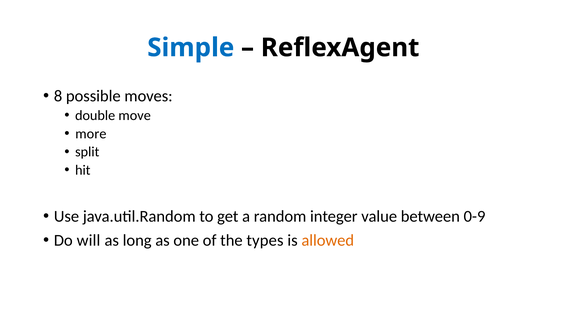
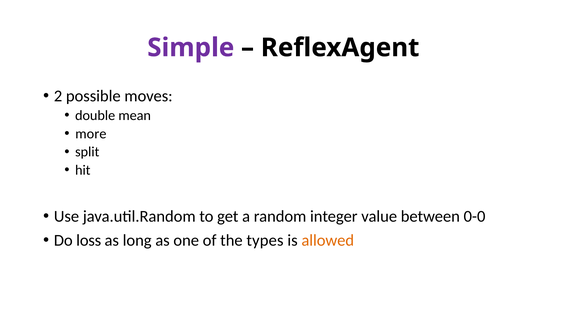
Simple colour: blue -> purple
8: 8 -> 2
move: move -> mean
0-9: 0-9 -> 0-0
will: will -> loss
